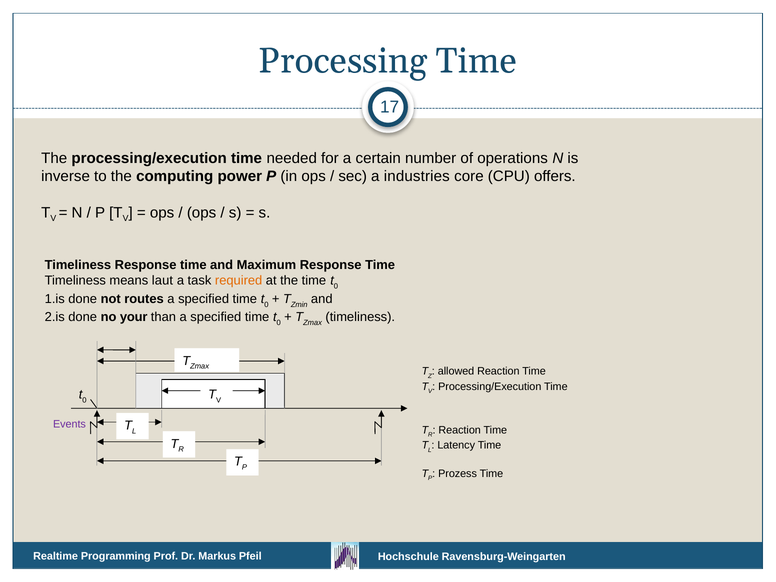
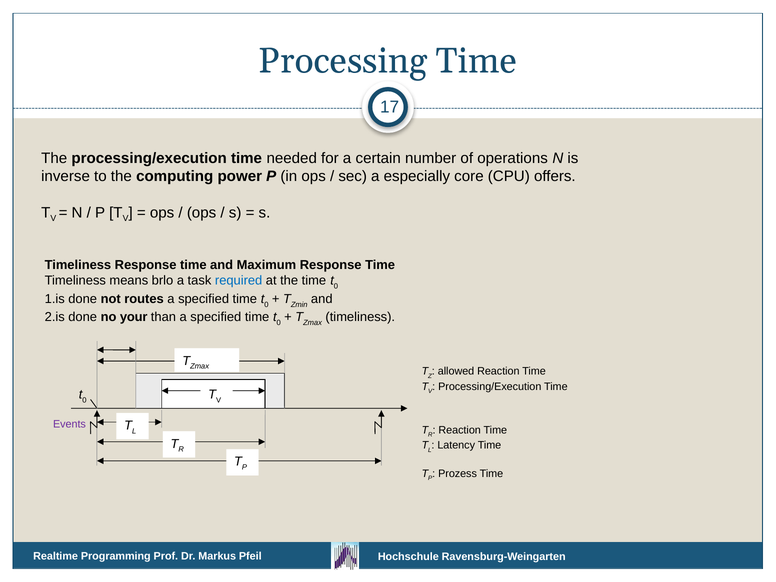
industries: industries -> especially
laut: laut -> brlo
required colour: orange -> blue
